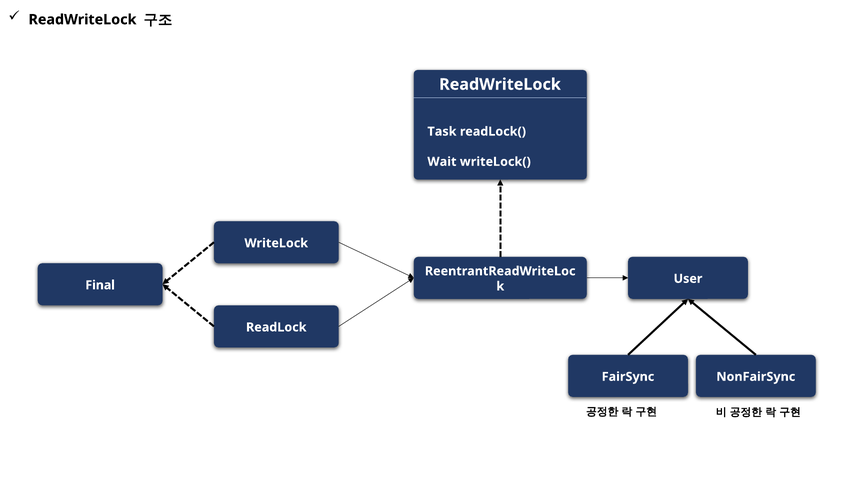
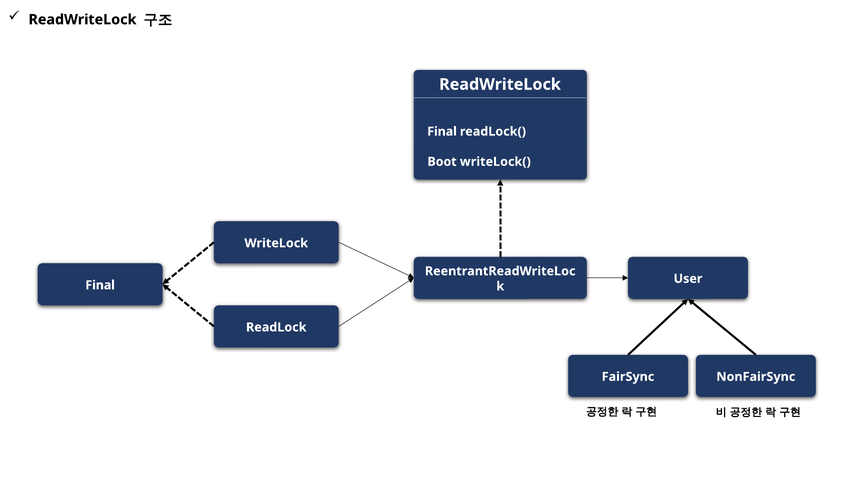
Task at (442, 131): Task -> Final
Wait: Wait -> Boot
